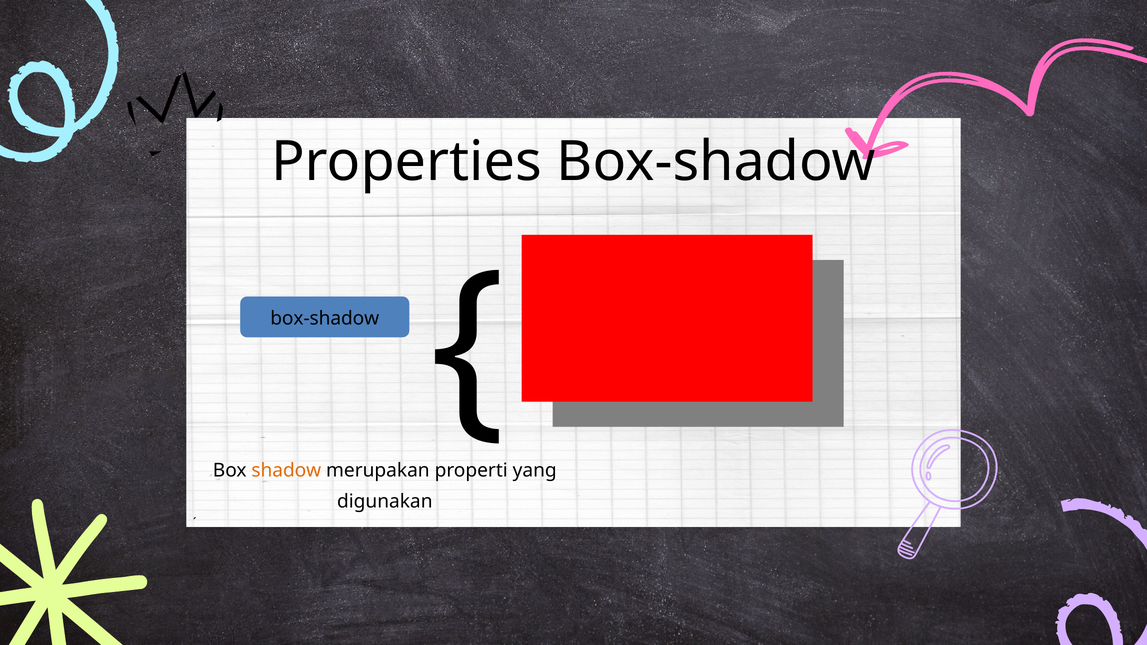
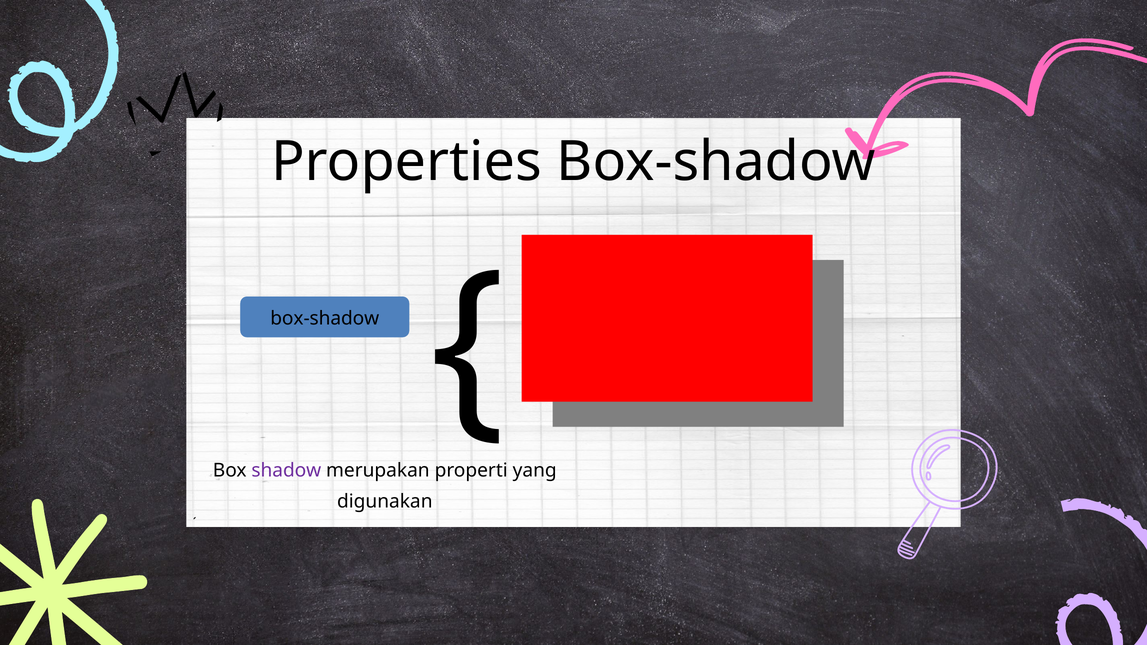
shadow colour: orange -> purple
